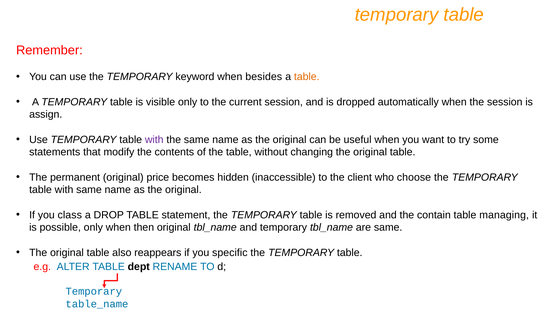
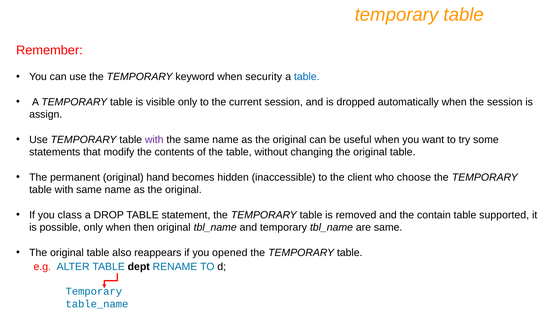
besides: besides -> security
table at (307, 77) colour: orange -> blue
price: price -> hand
managing: managing -> supported
specific: specific -> opened
